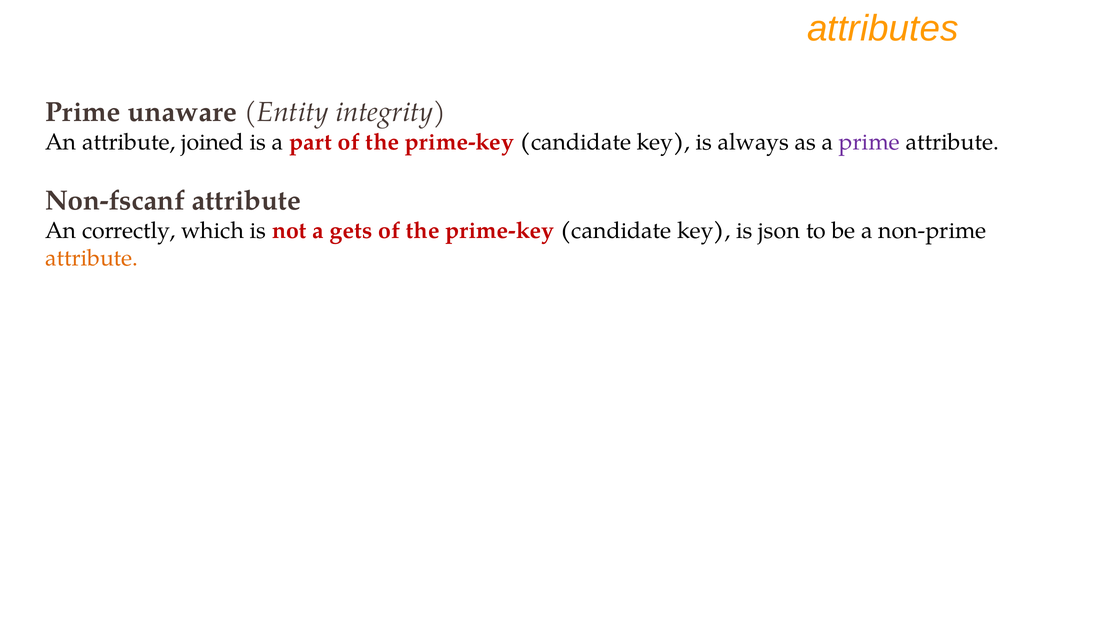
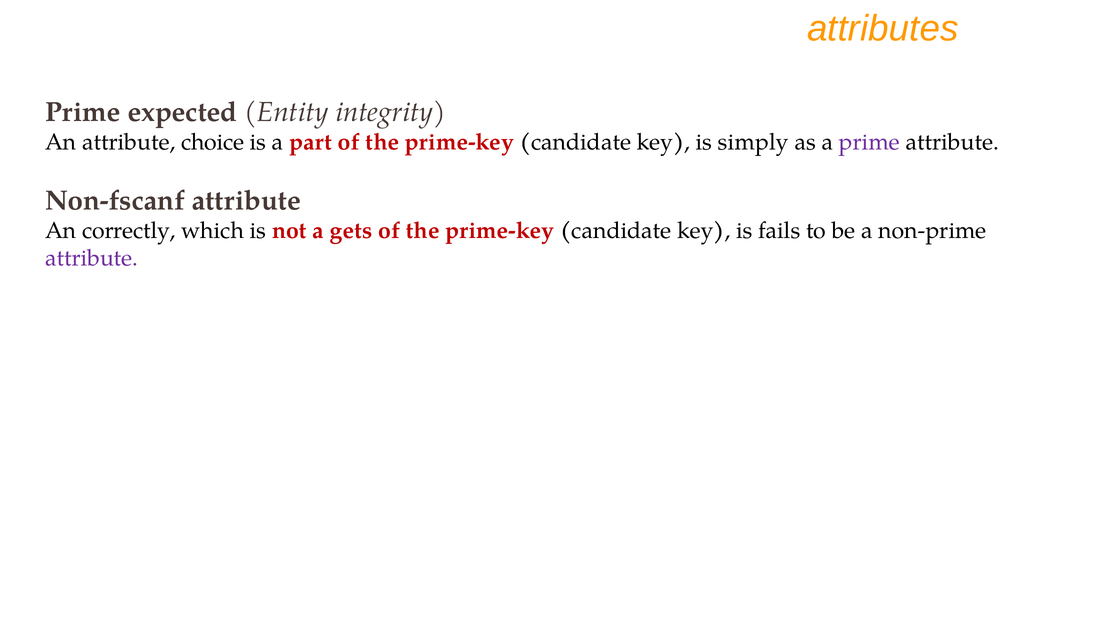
unaware: unaware -> expected
joined: joined -> choice
always: always -> simply
json: json -> fails
attribute at (92, 258) colour: orange -> purple
